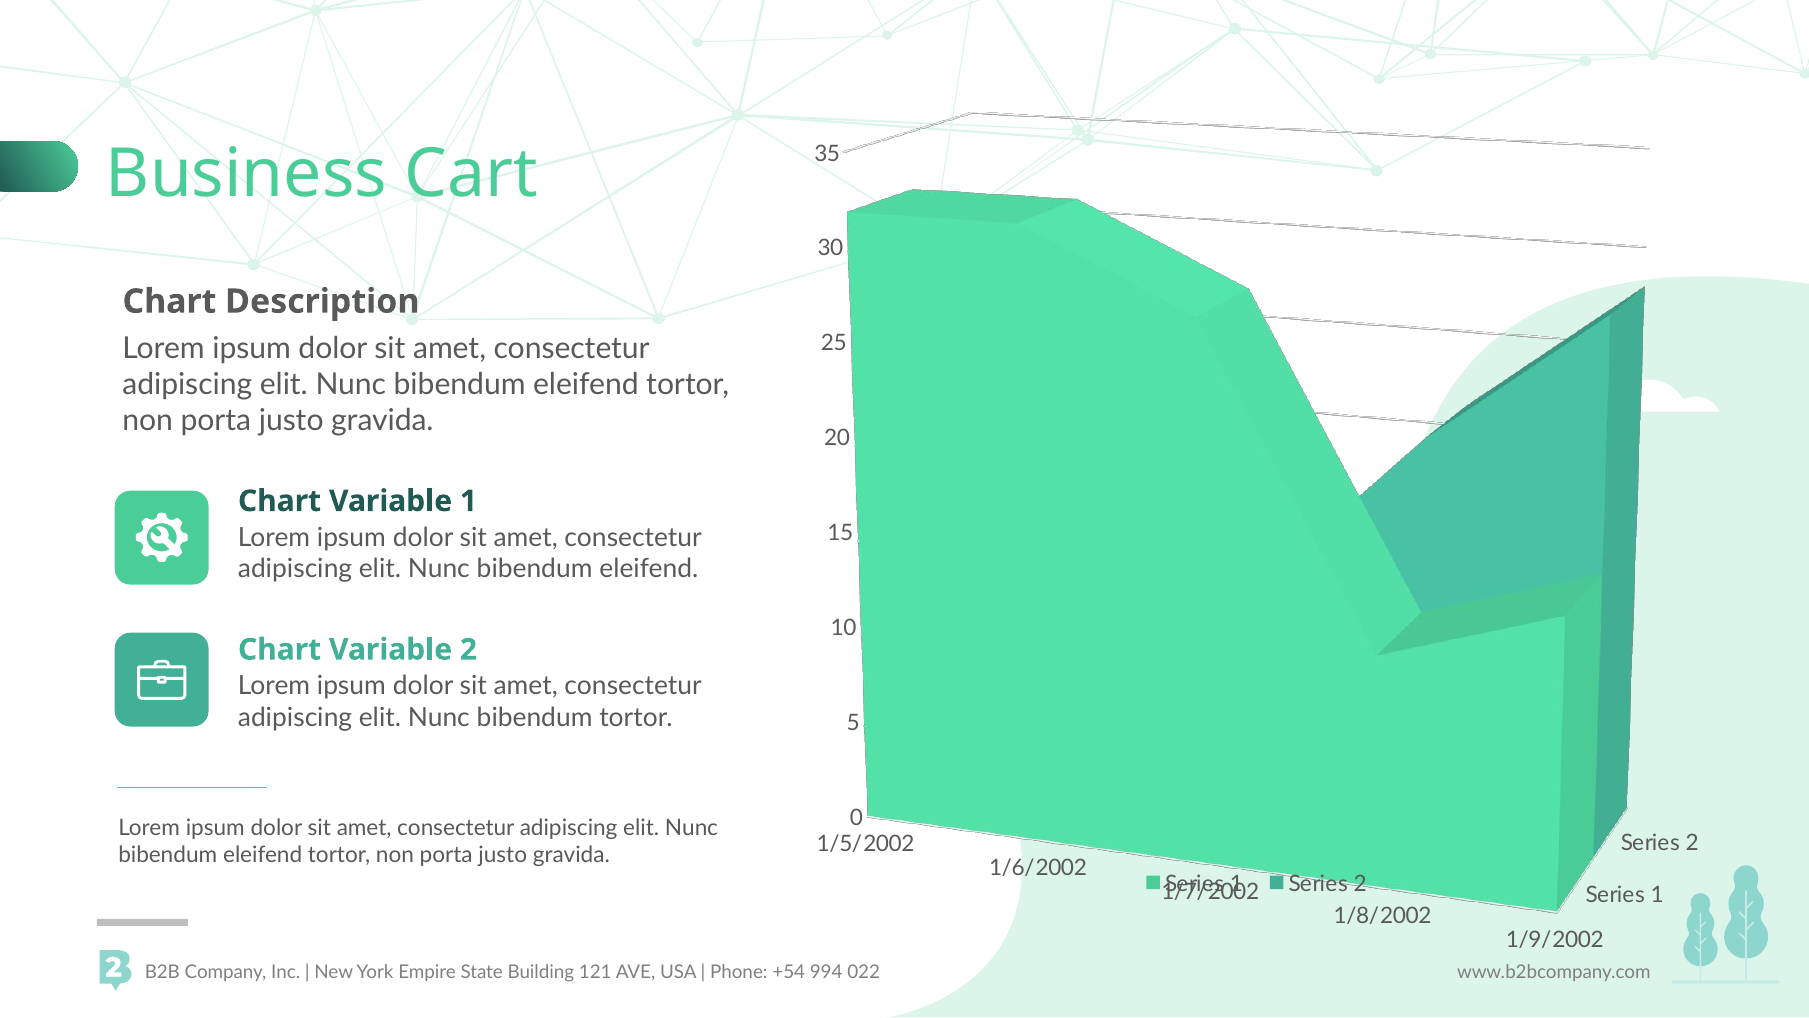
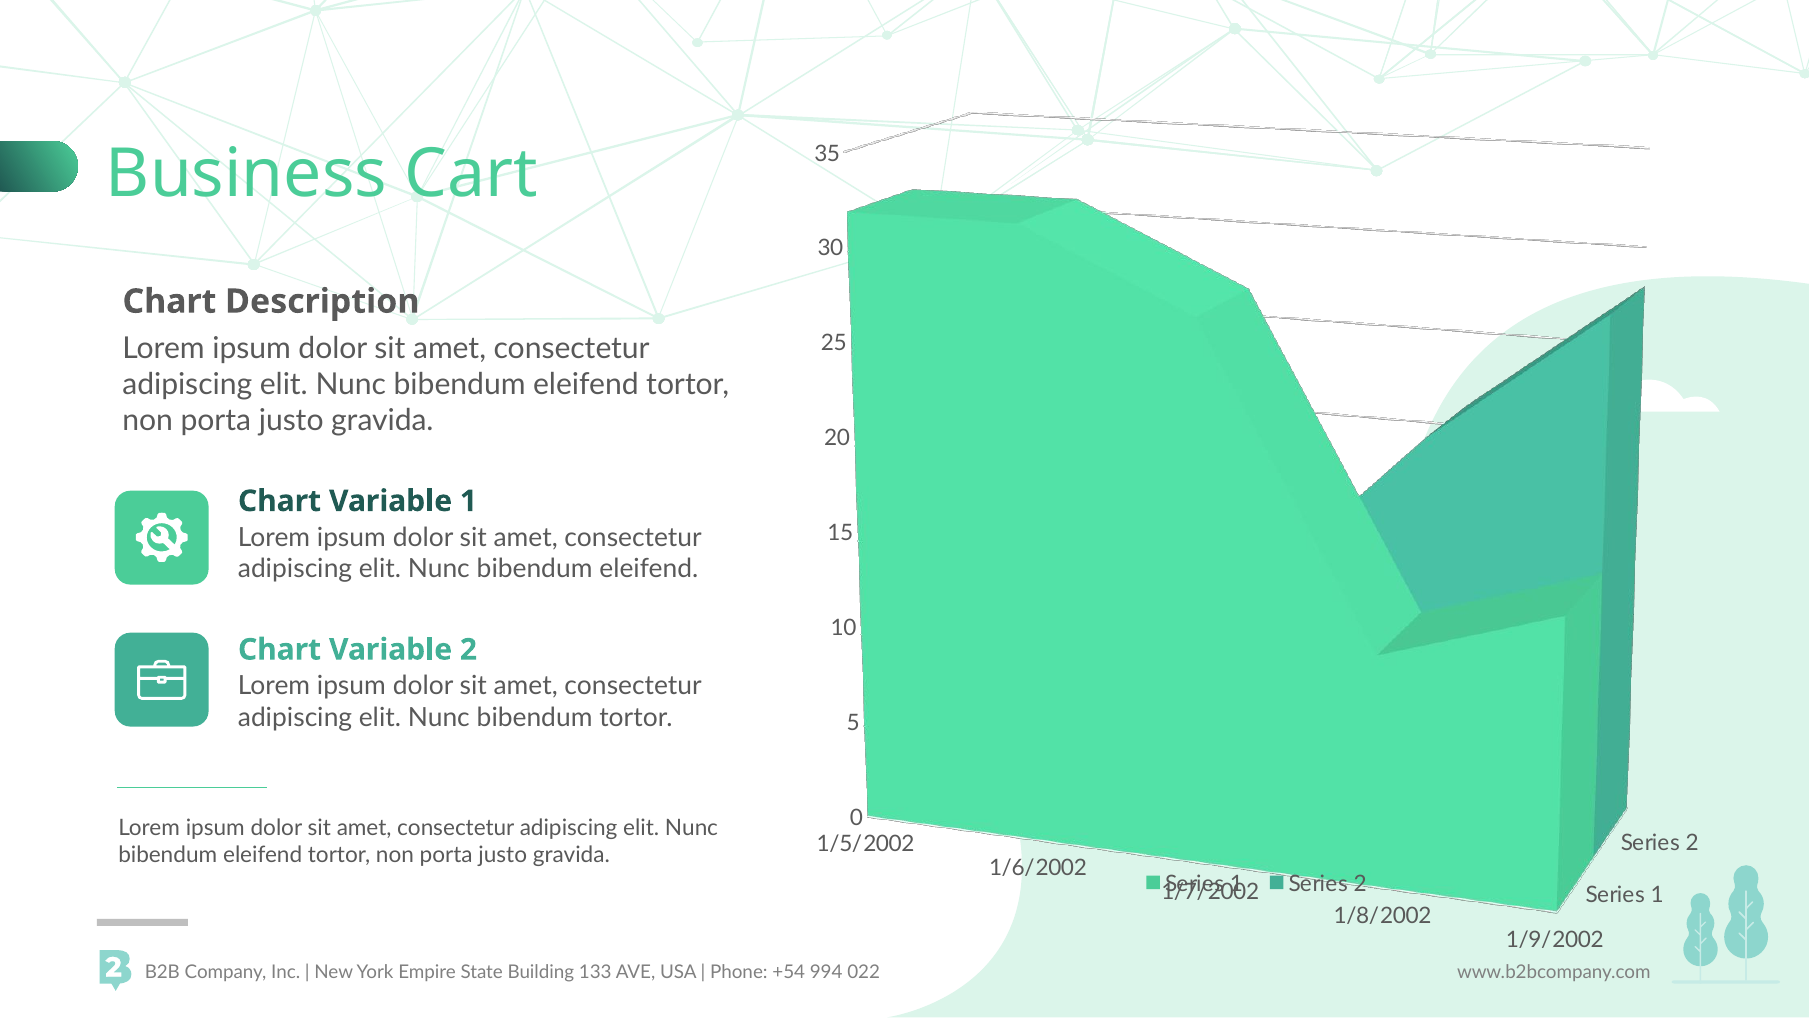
121: 121 -> 133
